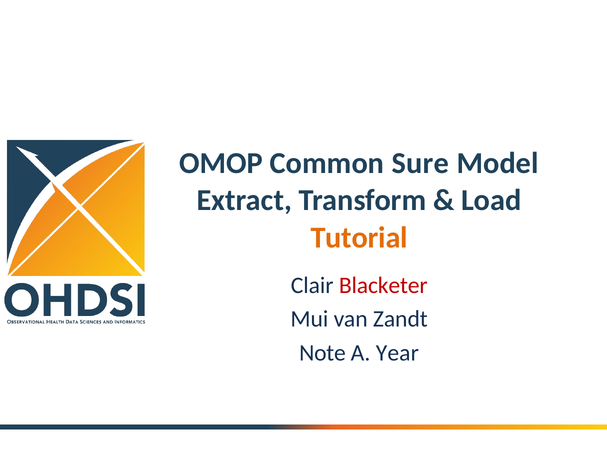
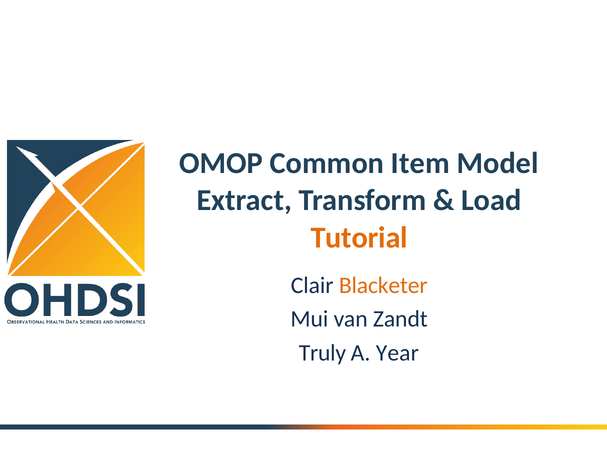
Sure: Sure -> Item
Blacketer colour: red -> orange
Note: Note -> Truly
